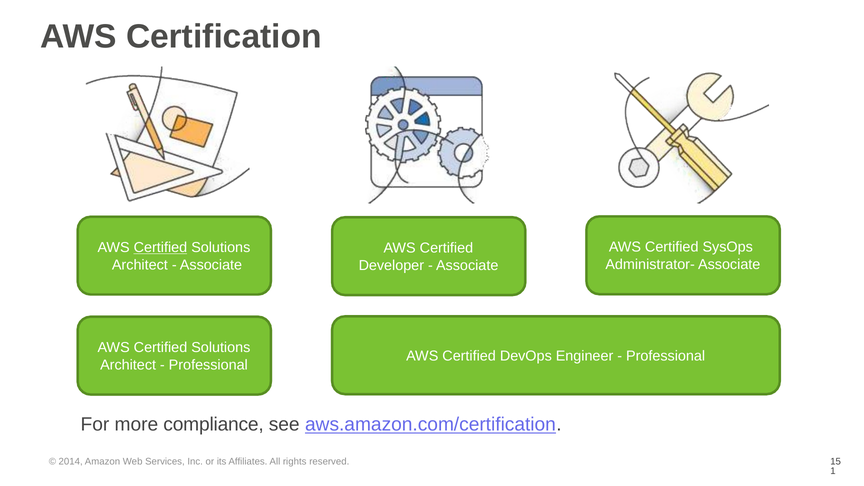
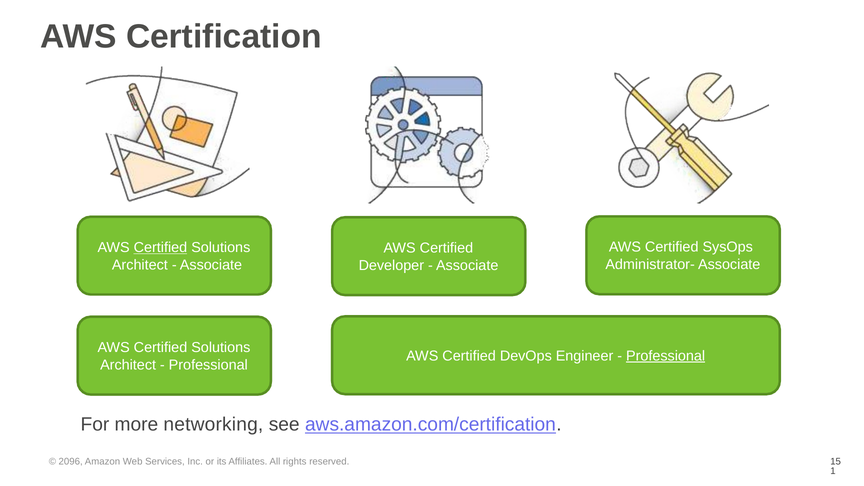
Professional at (666, 356) underline: none -> present
compliance: compliance -> networking
2014: 2014 -> 2096
